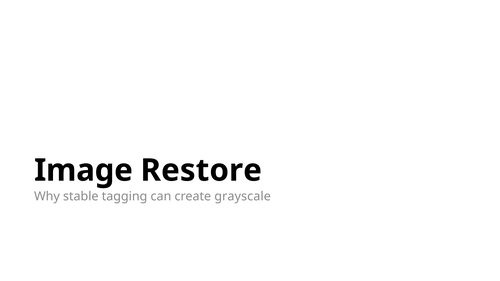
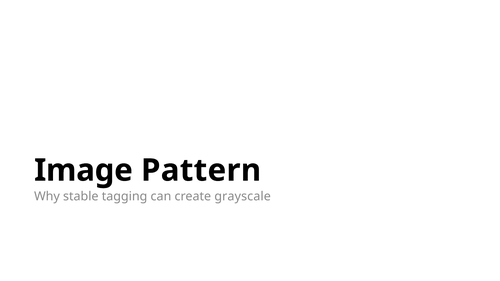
Restore: Restore -> Pattern
